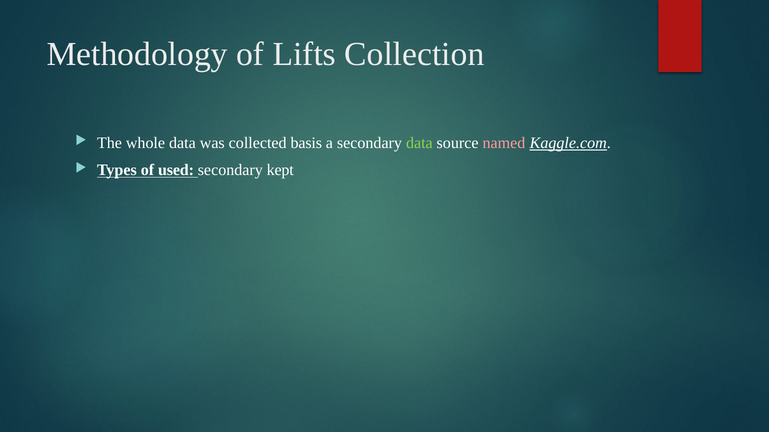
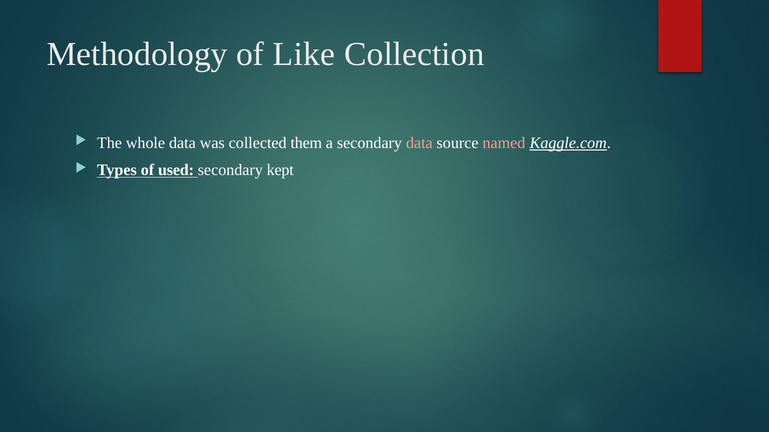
Lifts: Lifts -> Like
basis: basis -> them
data at (419, 143) colour: light green -> pink
